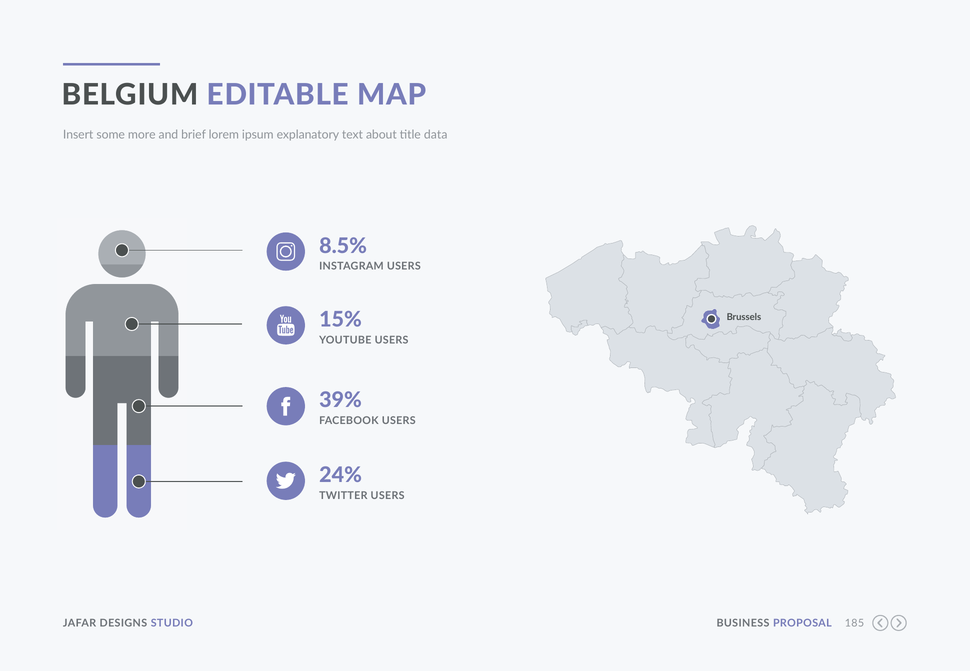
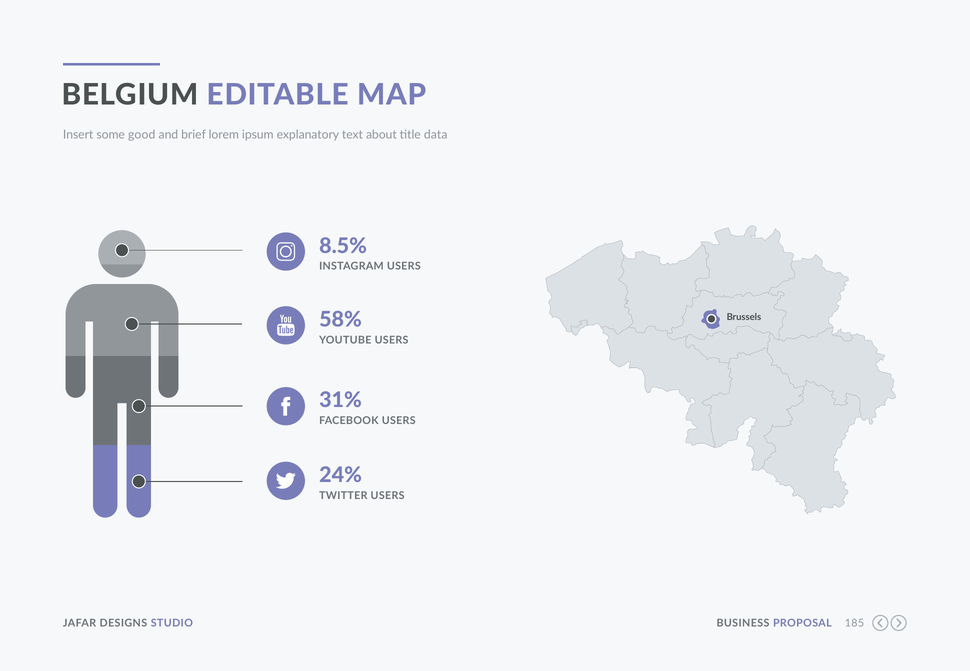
more: more -> good
15%: 15% -> 58%
39%: 39% -> 31%
